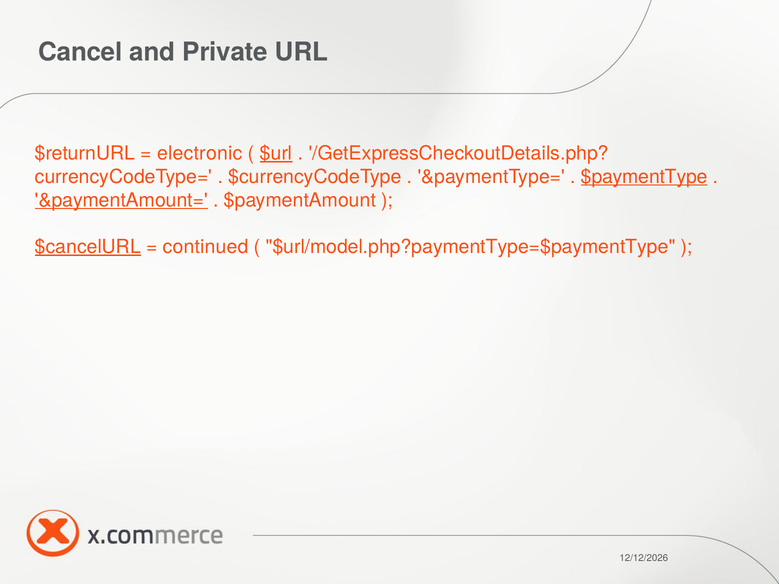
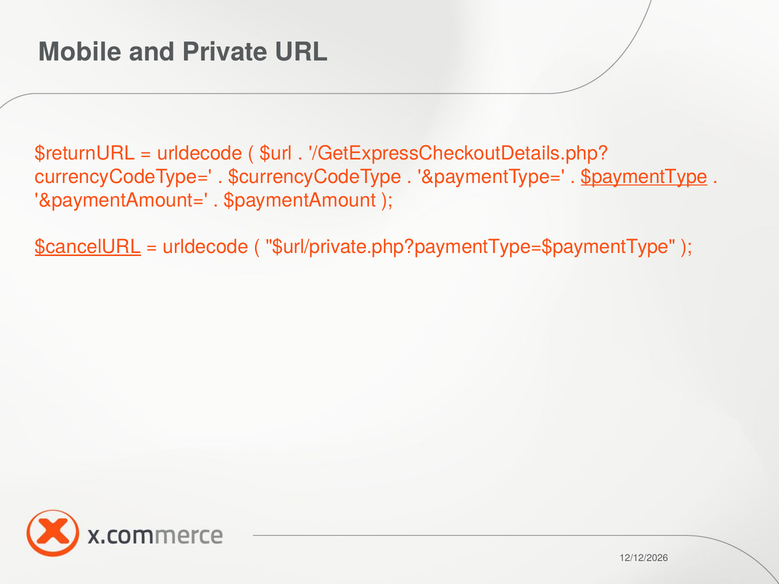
Cancel: Cancel -> Mobile
electronic at (200, 153): electronic -> urldecode
$url underline: present -> none
&paymentAmount= underline: present -> none
continued at (206, 247): continued -> urldecode
$url/model.php?paymentType=$paymentType: $url/model.php?paymentType=$paymentType -> $url/private.php?paymentType=$paymentType
